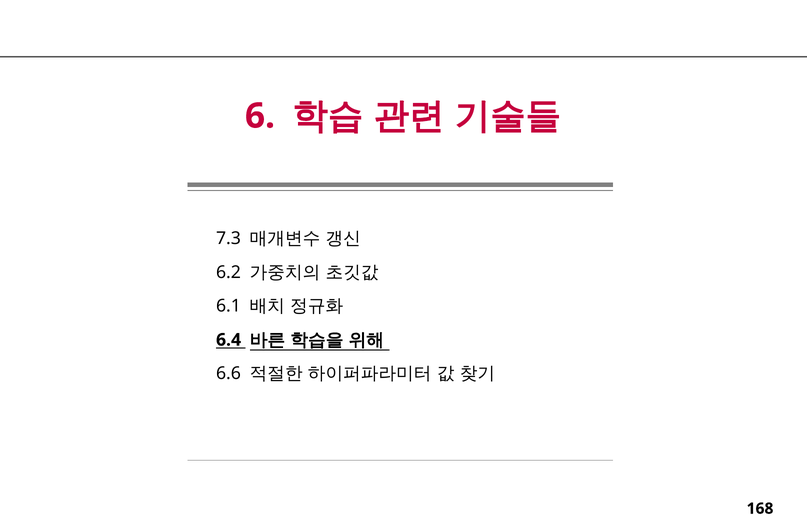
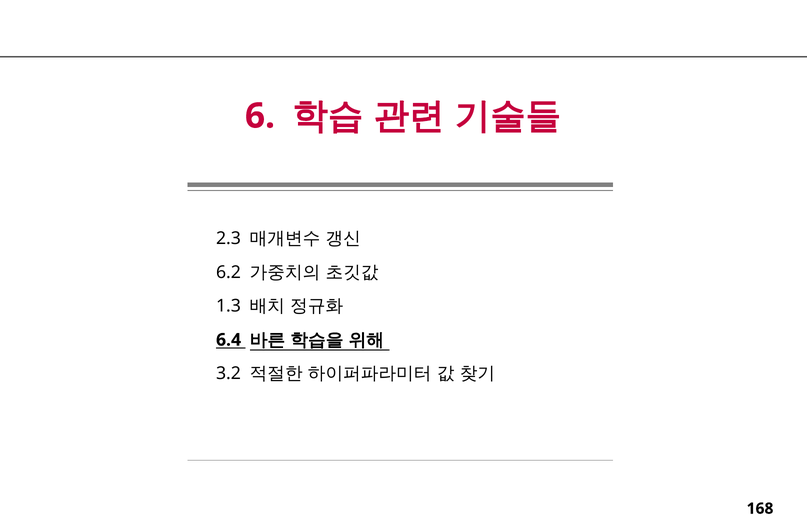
7.3: 7.3 -> 2.3
6.1: 6.1 -> 1.3
6.6: 6.6 -> 3.2
